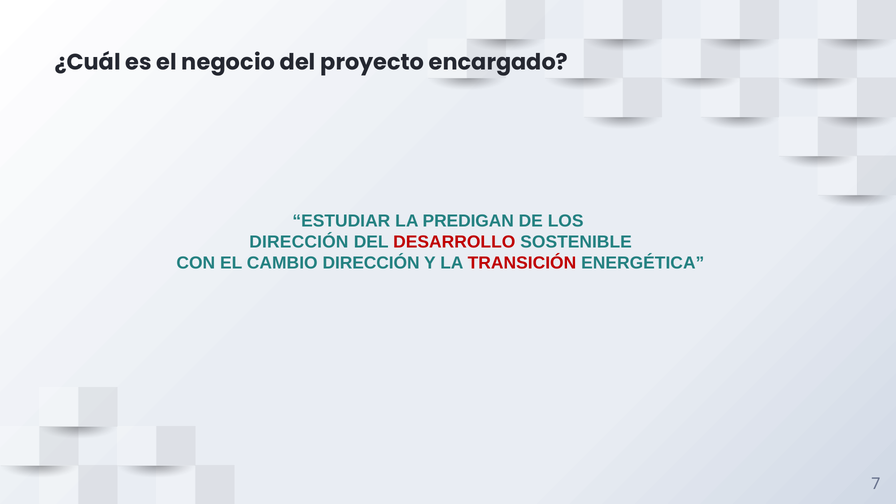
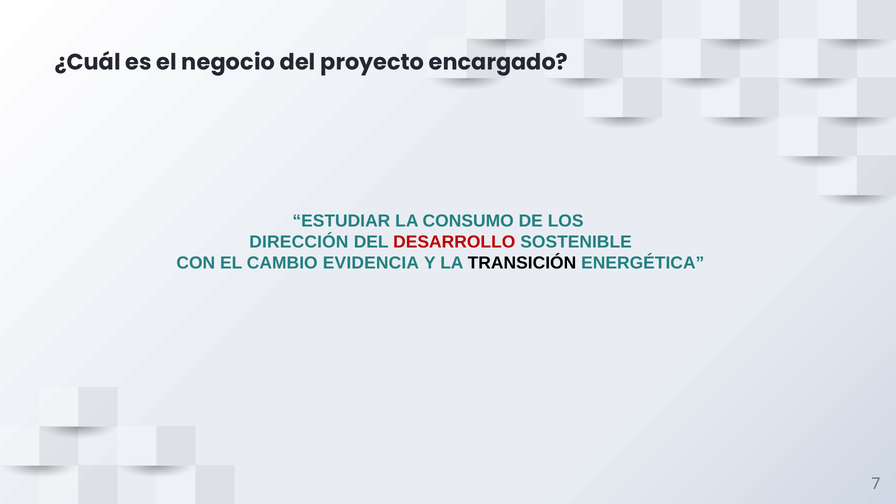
PREDIGAN: PREDIGAN -> CONSUMO
CAMBIO DIRECCIÓN: DIRECCIÓN -> EVIDENCIA
TRANSICIÓN colour: red -> black
